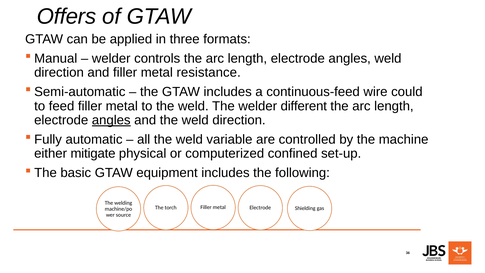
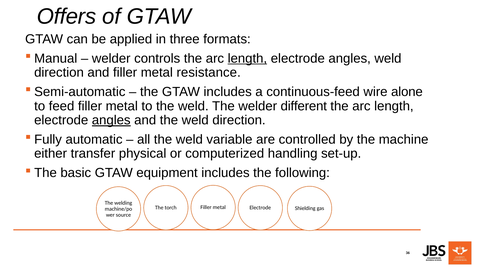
length at (247, 58) underline: none -> present
could: could -> alone
mitigate: mitigate -> transfer
confined: confined -> handling
